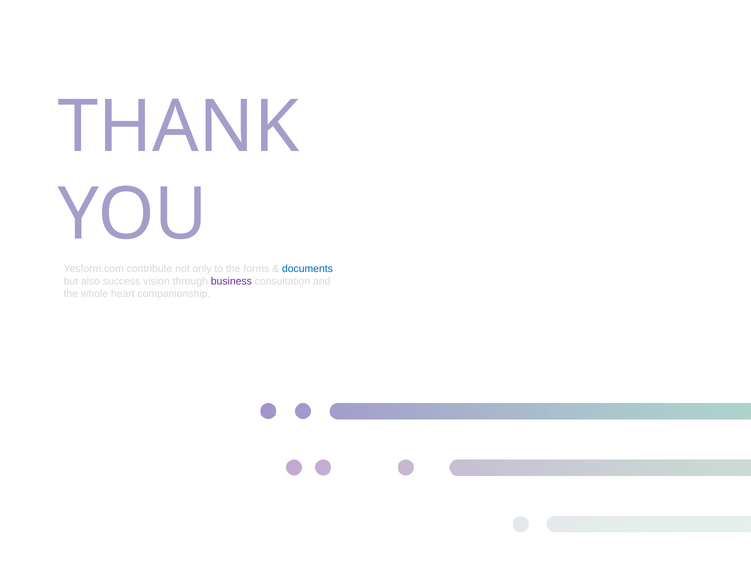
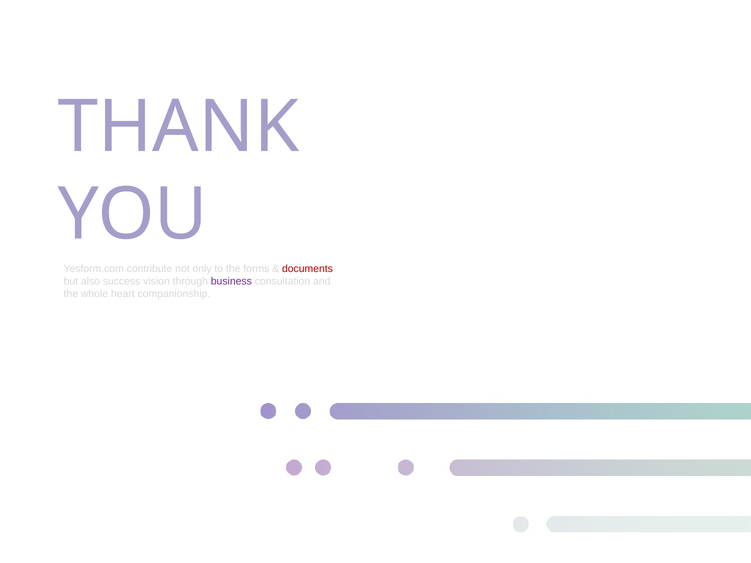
documents colour: blue -> red
